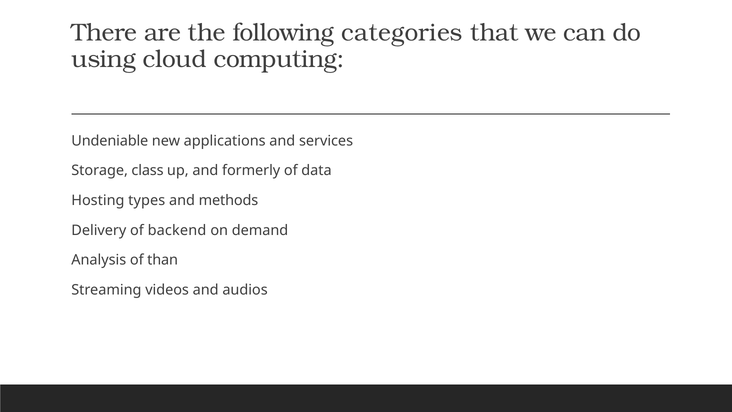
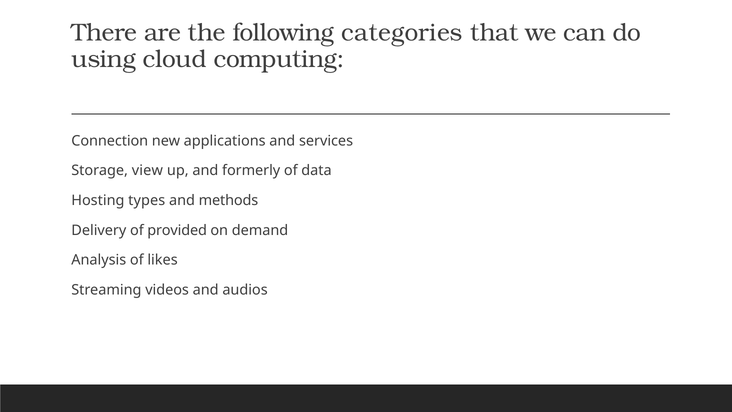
Undeniable: Undeniable -> Connection
class: class -> view
backend: backend -> provided
than: than -> likes
